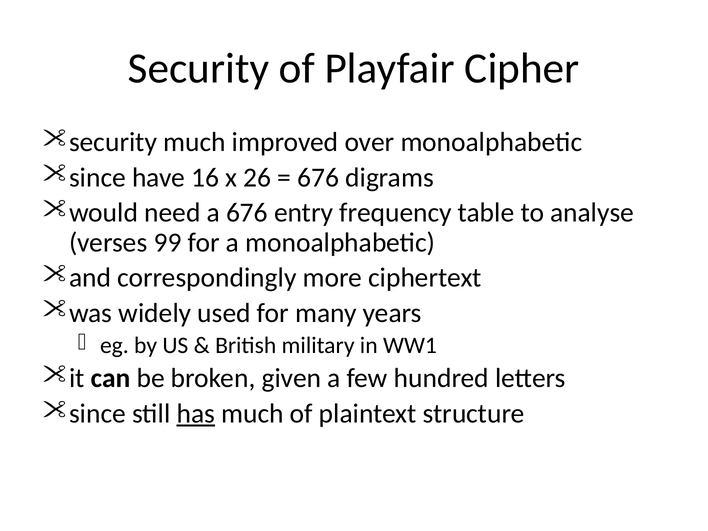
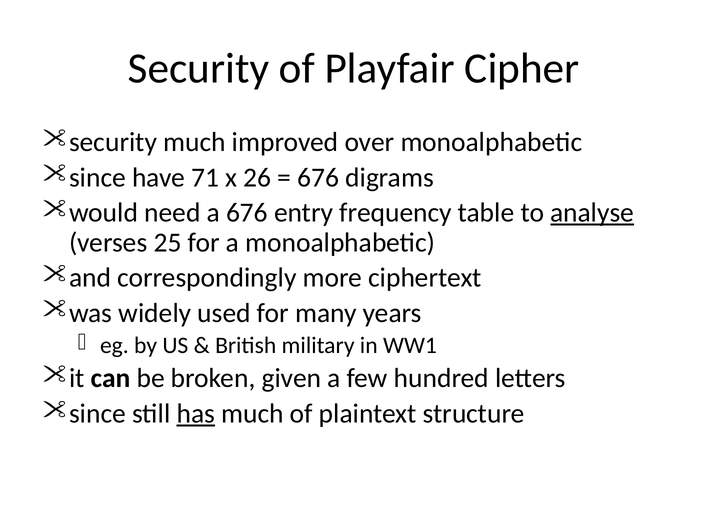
16: 16 -> 71
analyse underline: none -> present
99: 99 -> 25
